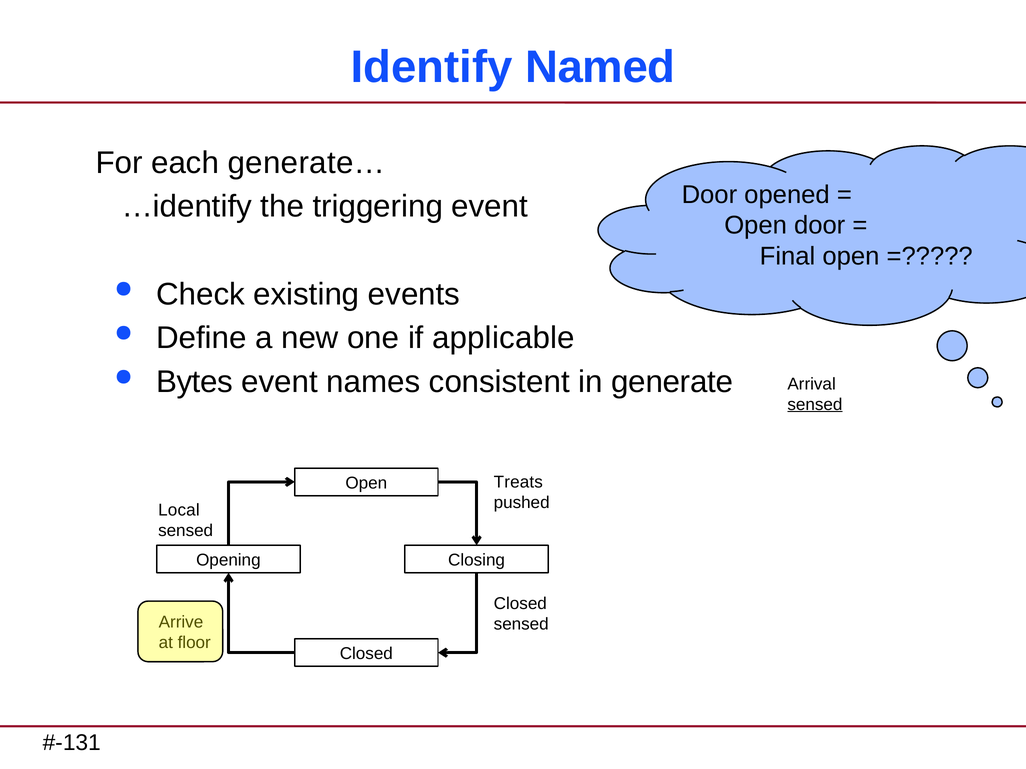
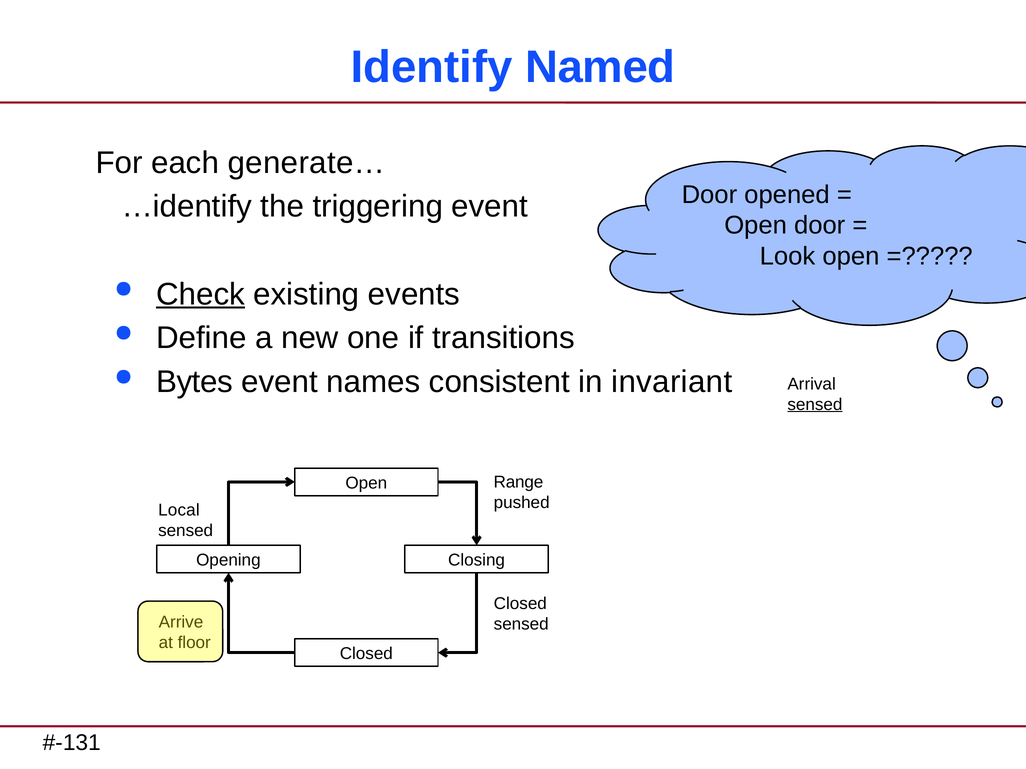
Final: Final -> Look
Check underline: none -> present
applicable: applicable -> transitions
generate: generate -> invariant
Treats: Treats -> Range
